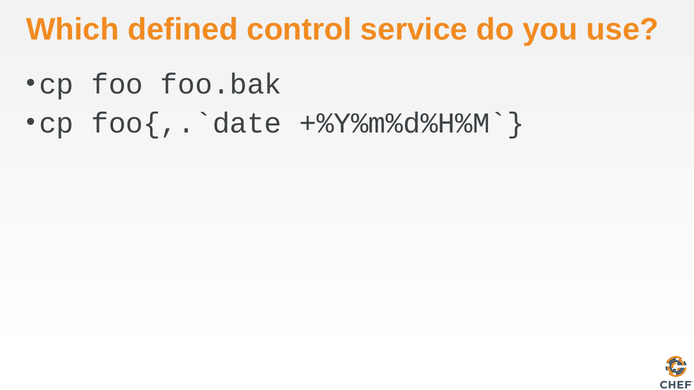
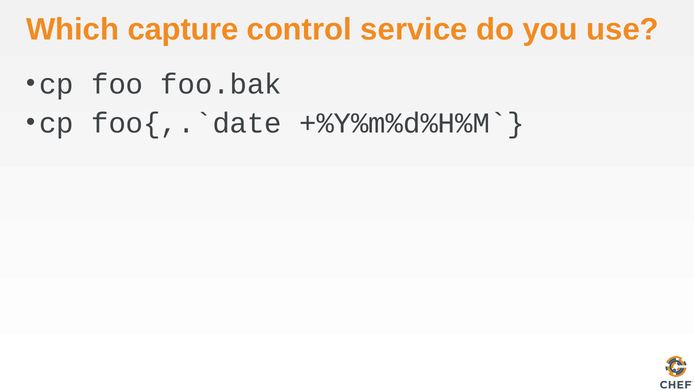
defined: defined -> capture
